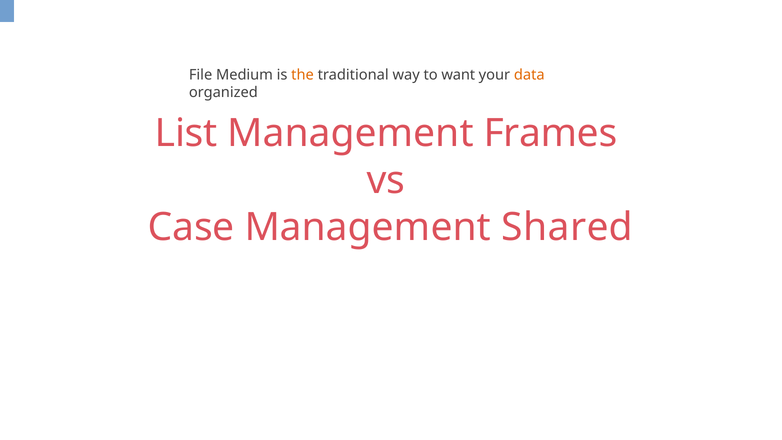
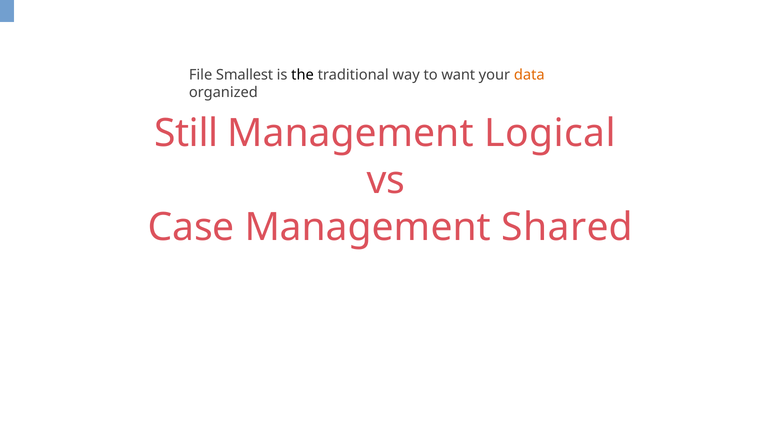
Medium: Medium -> Smallest
the colour: orange -> black
List: List -> Still
Frames: Frames -> Logical
